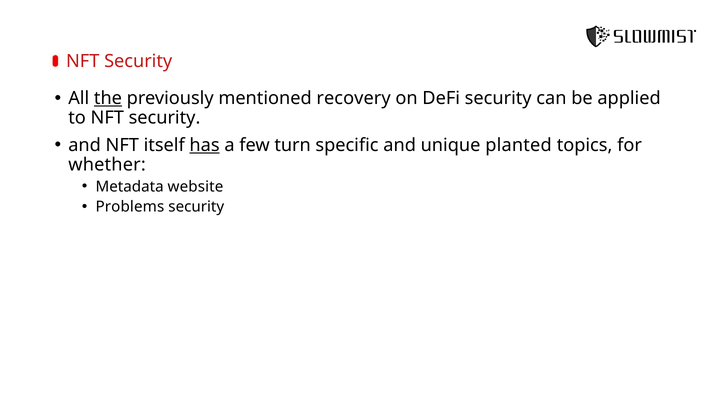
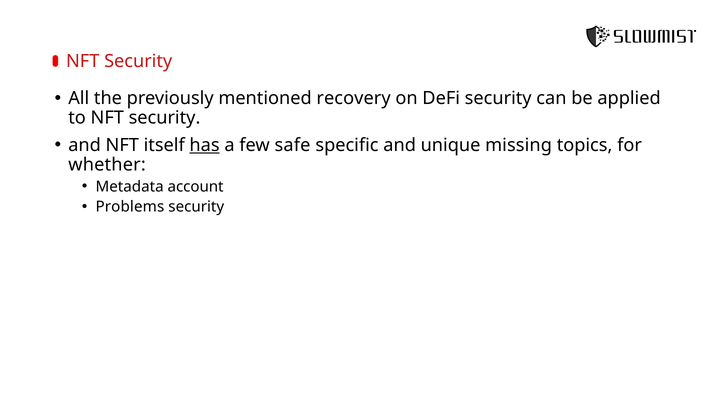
the underline: present -> none
turn: turn -> safe
planted: planted -> missing
website: website -> account
